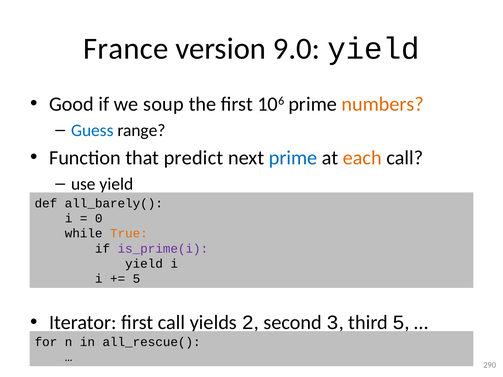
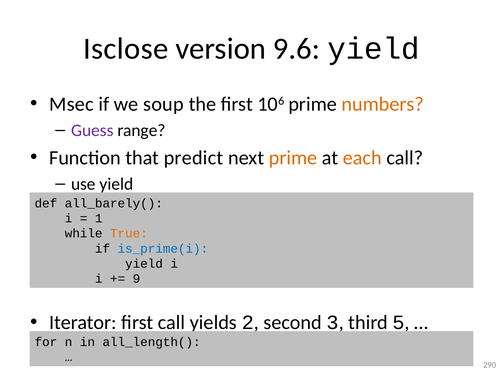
France: France -> Isclose
9.0: 9.0 -> 9.6
Good: Good -> Msec
Guess colour: blue -> purple
prime at (293, 158) colour: blue -> orange
0: 0 -> 1
is_prime(i colour: purple -> blue
5 at (136, 279): 5 -> 9
all_rescue(: all_rescue( -> all_length(
